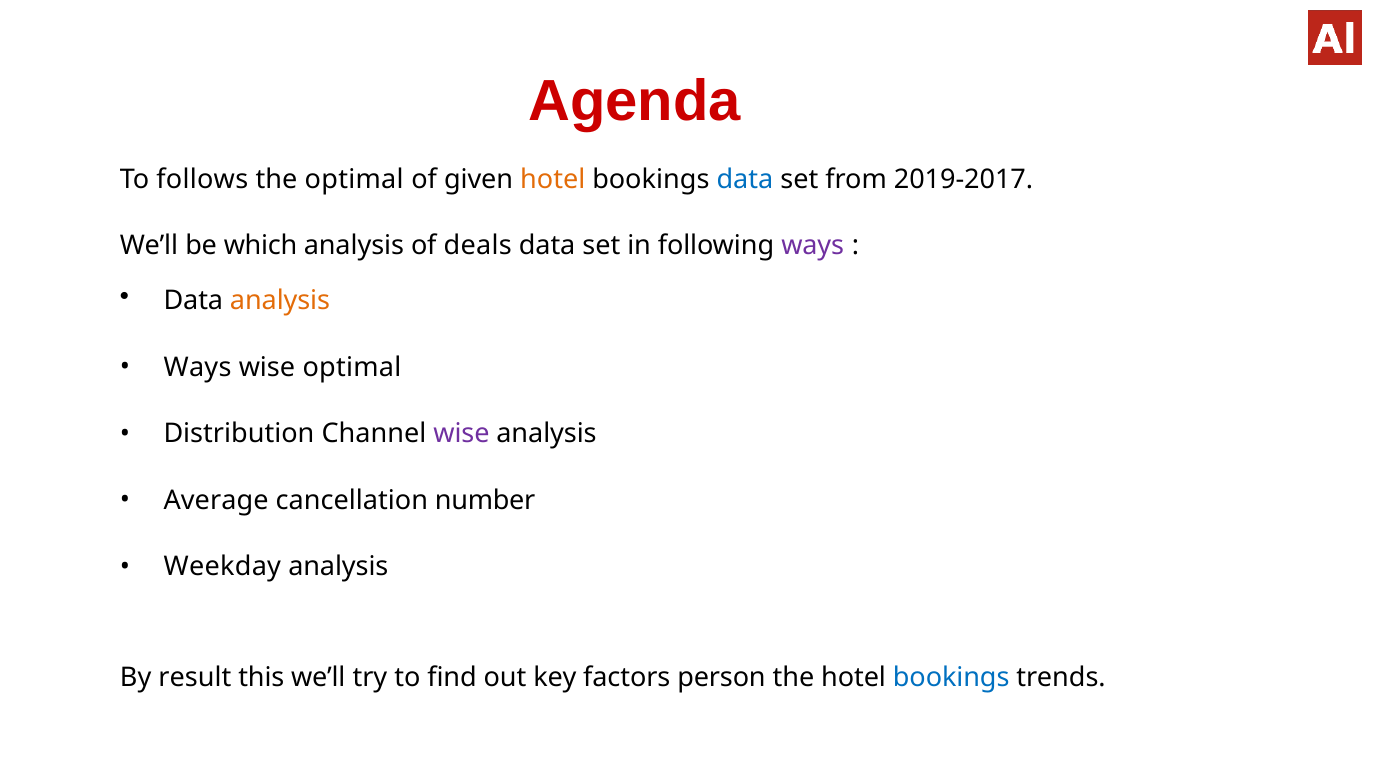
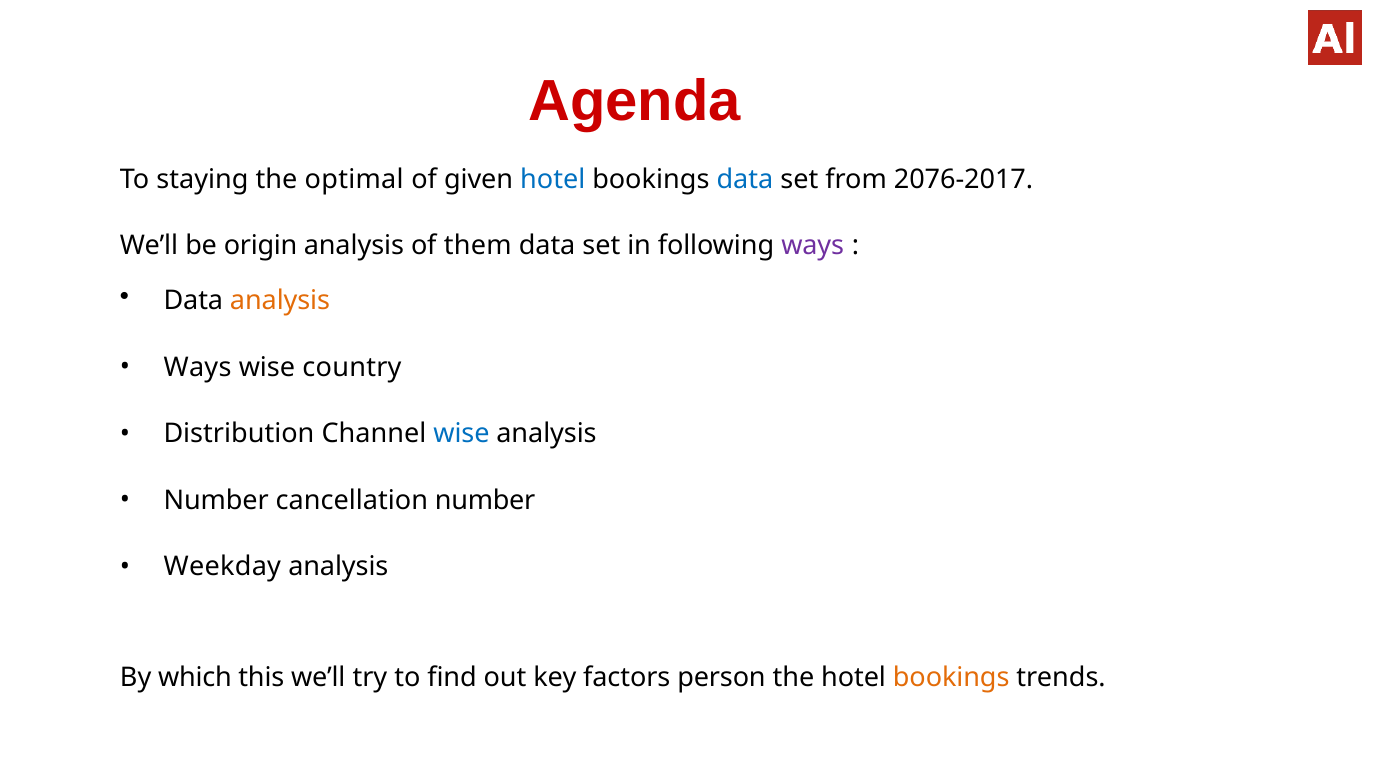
follows: follows -> staying
hotel at (553, 179) colour: orange -> blue
2019-2017: 2019-2017 -> 2076-2017
which: which -> origin
deals: deals -> them
wise optimal: optimal -> country
wise at (461, 434) colour: purple -> blue
Average at (216, 500): Average -> Number
result: result -> which
bookings at (951, 677) colour: blue -> orange
